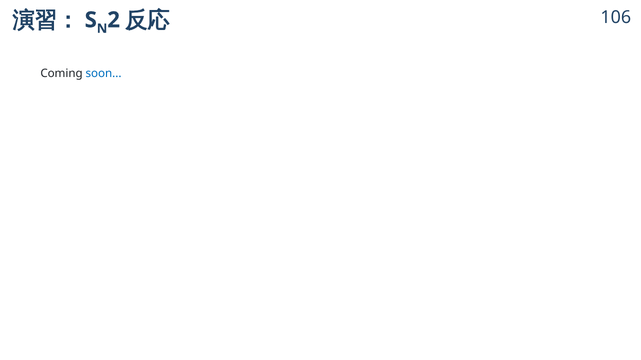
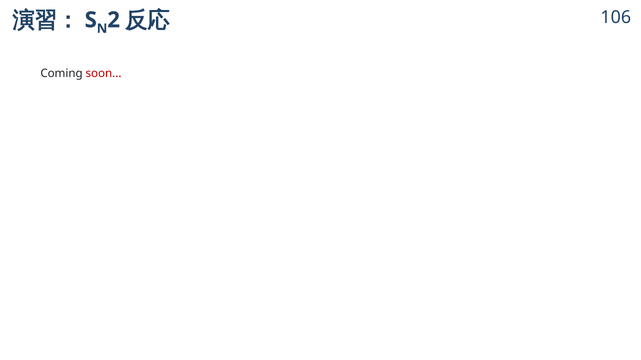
soon colour: blue -> red
